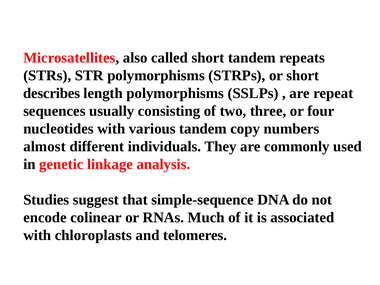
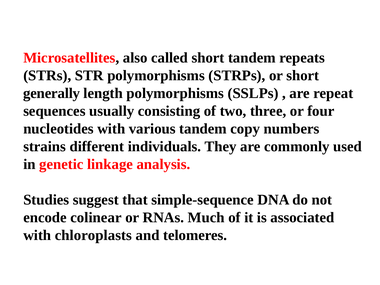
describes: describes -> generally
almost: almost -> strains
